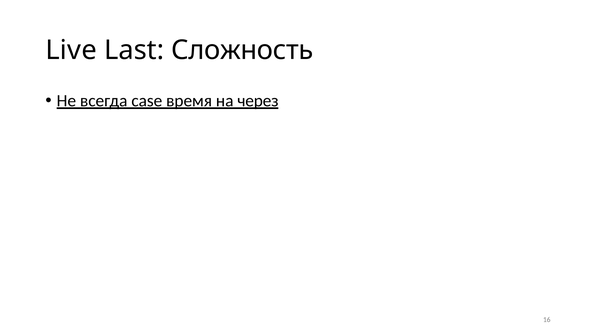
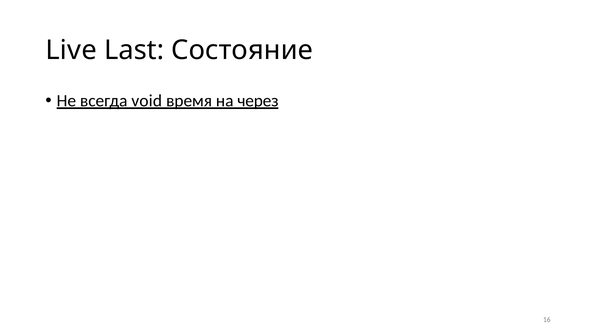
Сложность: Сложность -> Состояние
case: case -> void
